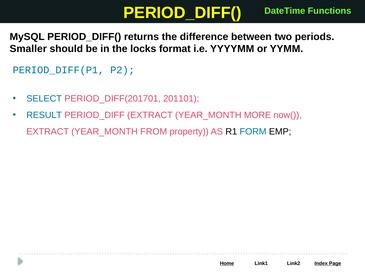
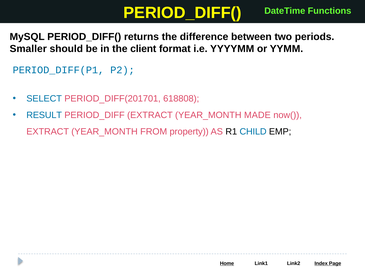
locks: locks -> client
201101: 201101 -> 618808
MORE: MORE -> MADE
FORM: FORM -> CHILD
